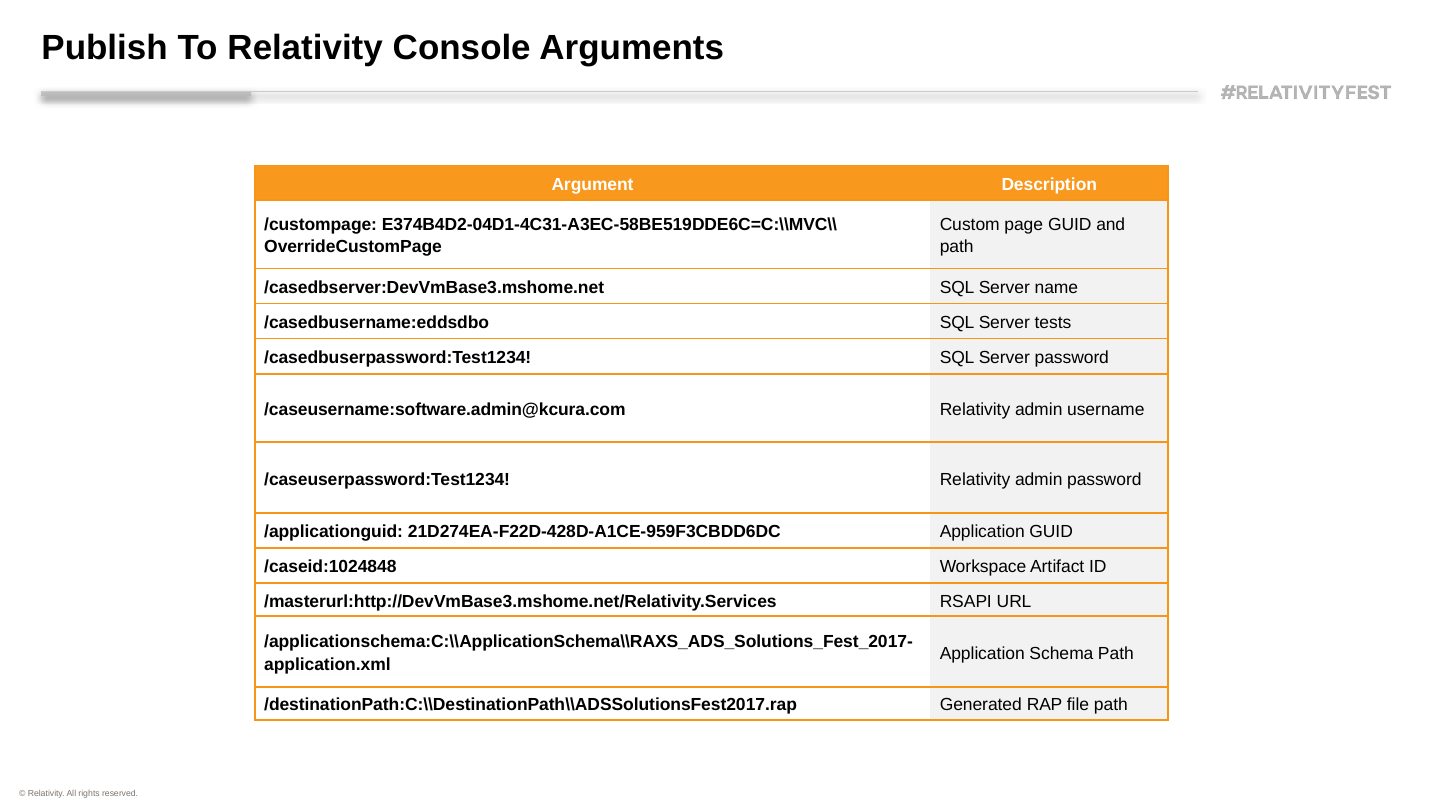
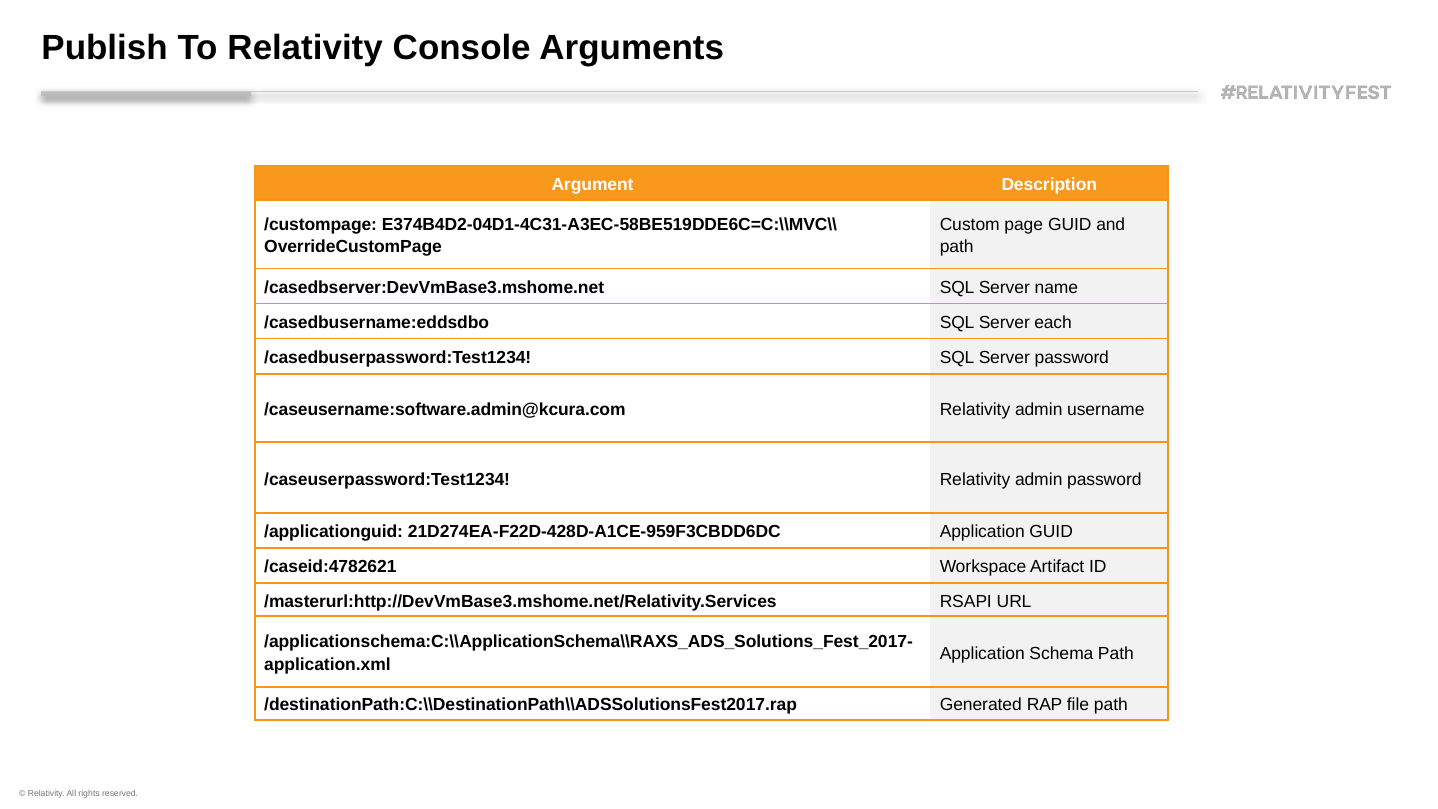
tests: tests -> each
/caseid:1024848: /caseid:1024848 -> /caseid:4782621
